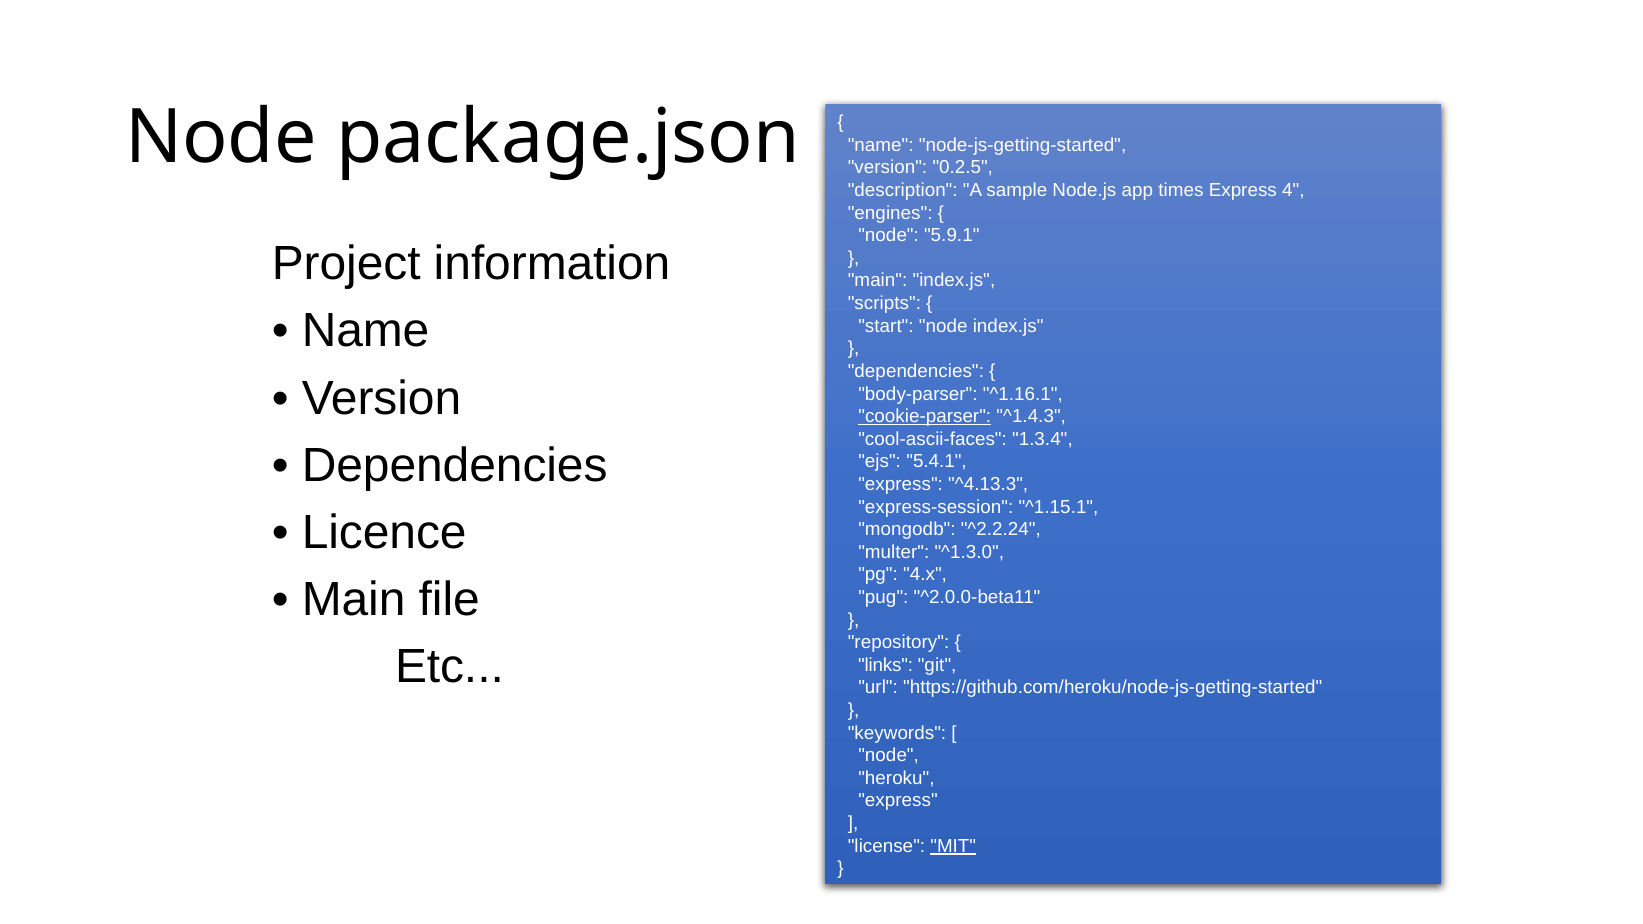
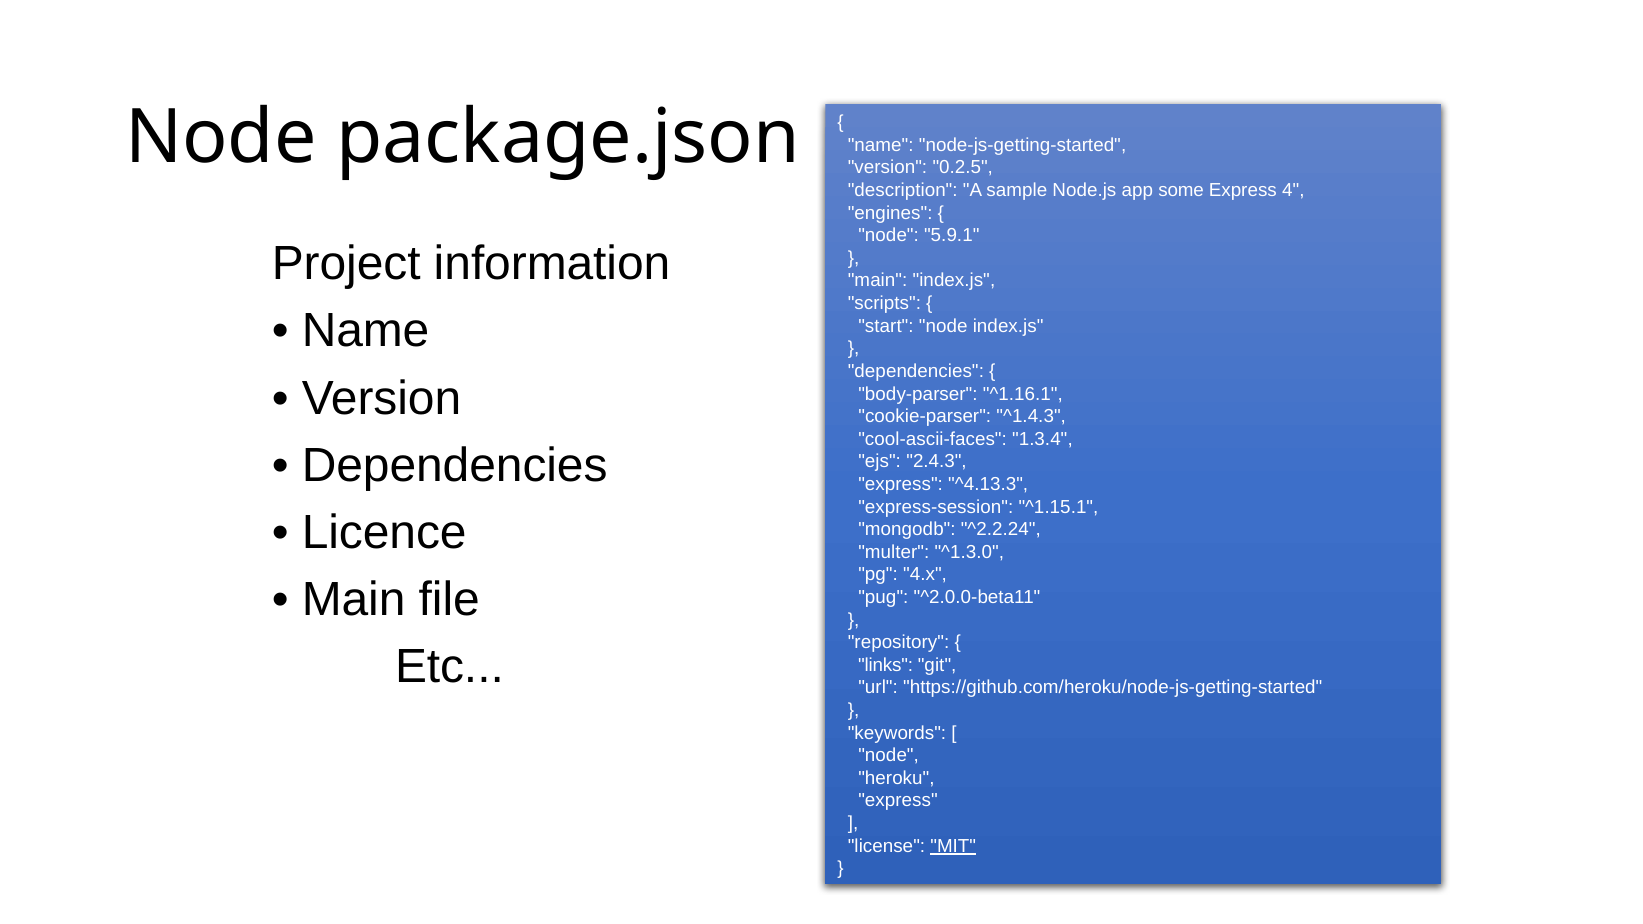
times: times -> some
cookie-parser underline: present -> none
5.4.1: 5.4.1 -> 2.4.3
